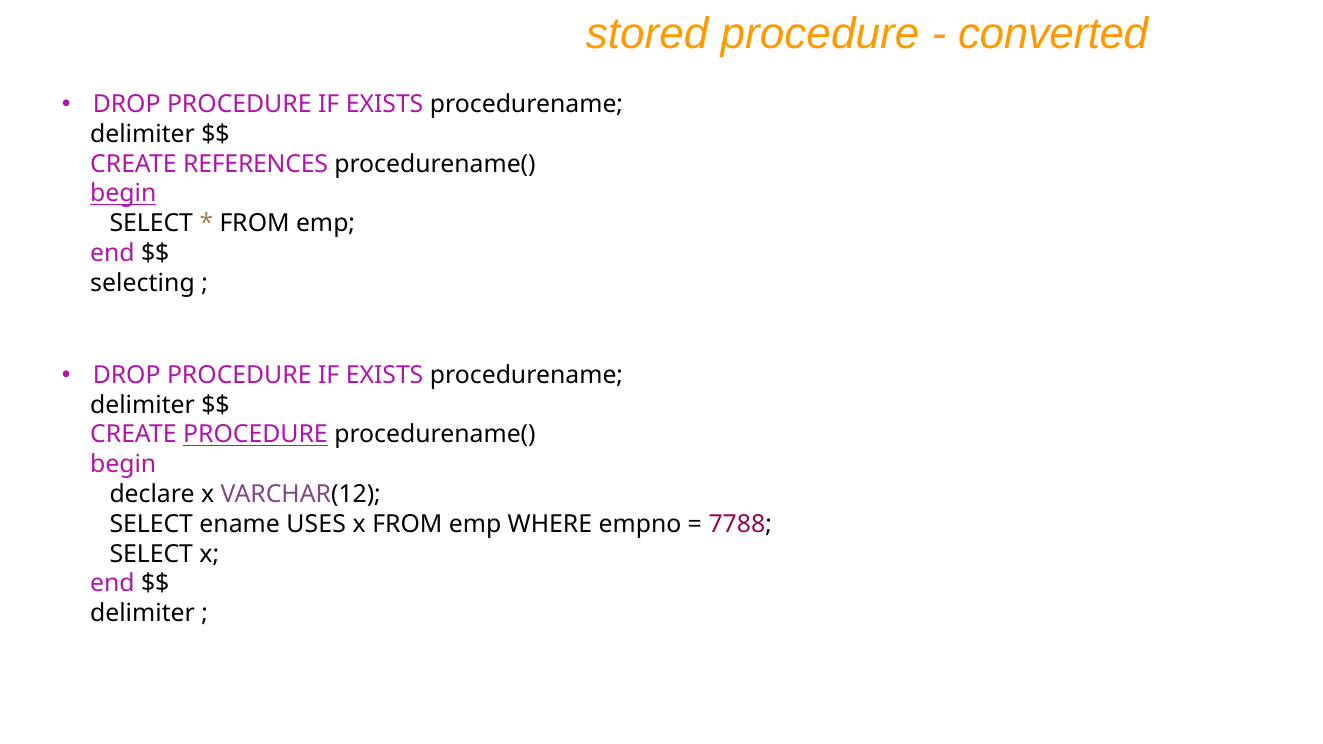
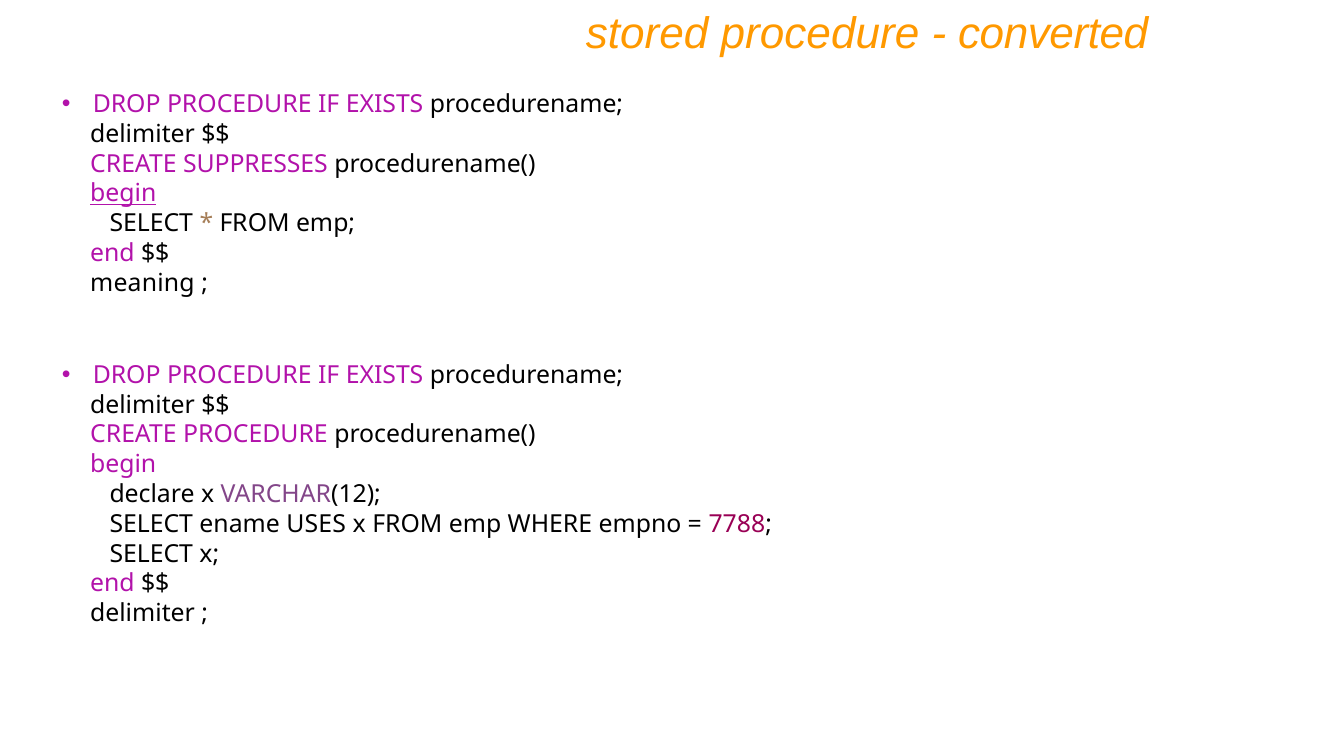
REFERENCES: REFERENCES -> SUPPRESSES
selecting: selecting -> meaning
PROCEDURE at (255, 435) underline: present -> none
